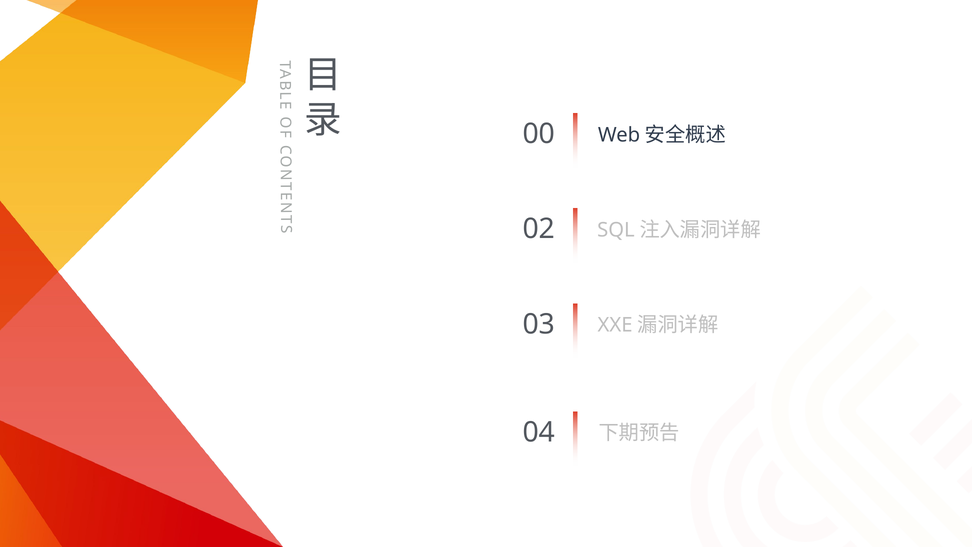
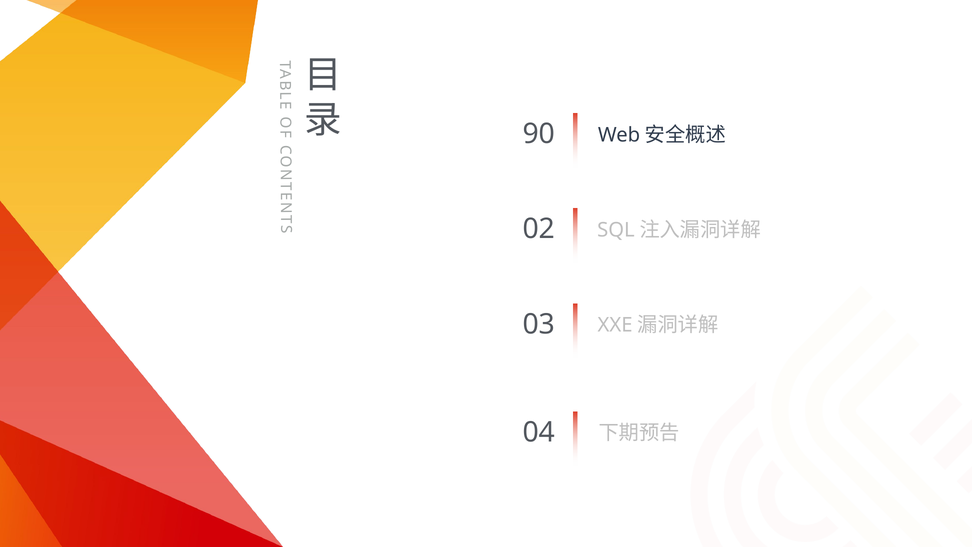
00: 00 -> 90
